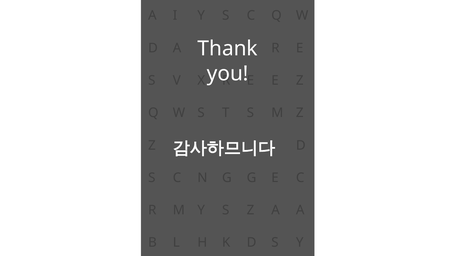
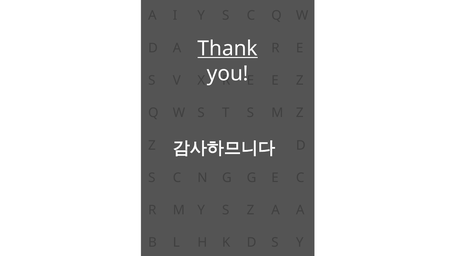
Thank underline: none -> present
